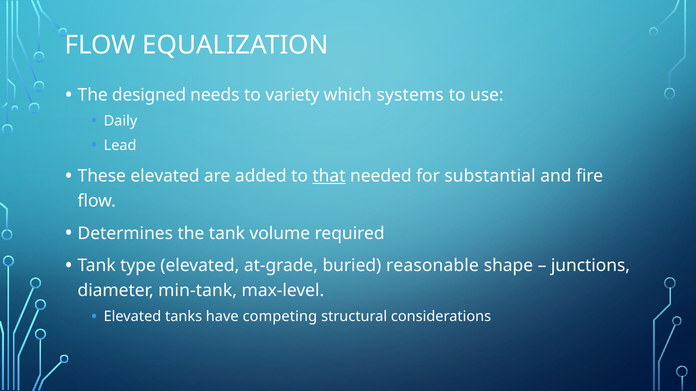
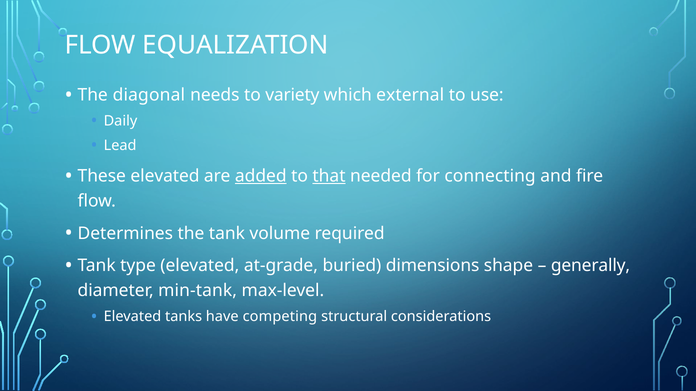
designed: designed -> diagonal
systems: systems -> external
added underline: none -> present
substantial: substantial -> connecting
reasonable: reasonable -> dimensions
junctions: junctions -> generally
